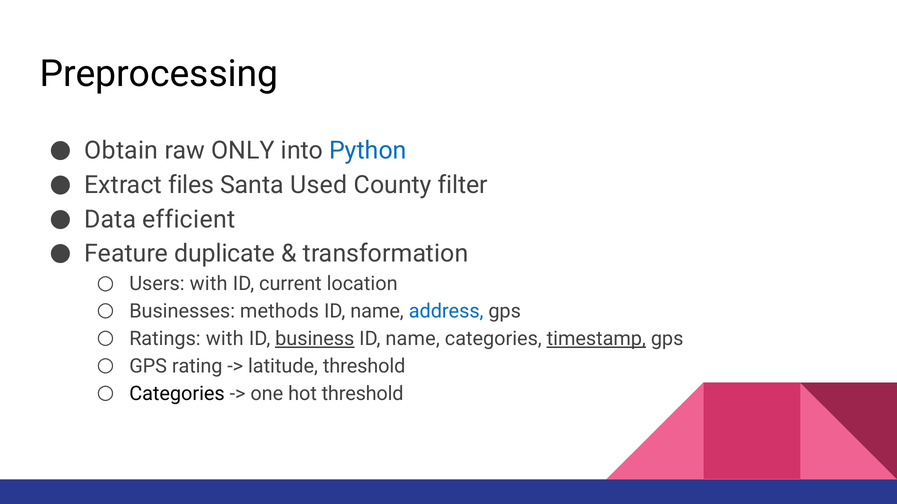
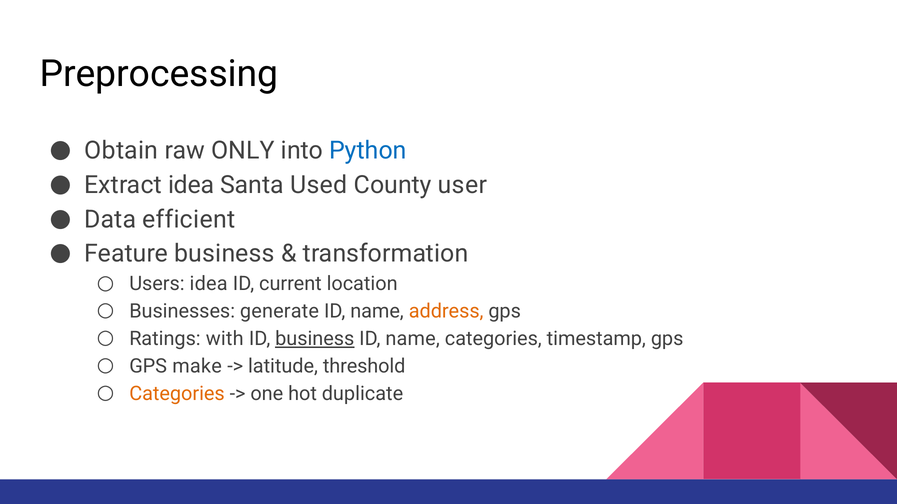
Extract files: files -> idea
filter: filter -> user
Feature duplicate: duplicate -> business
Users with: with -> idea
methods: methods -> generate
address colour: blue -> orange
timestamp underline: present -> none
rating: rating -> make
Categories at (177, 394) colour: black -> orange
hot threshold: threshold -> duplicate
